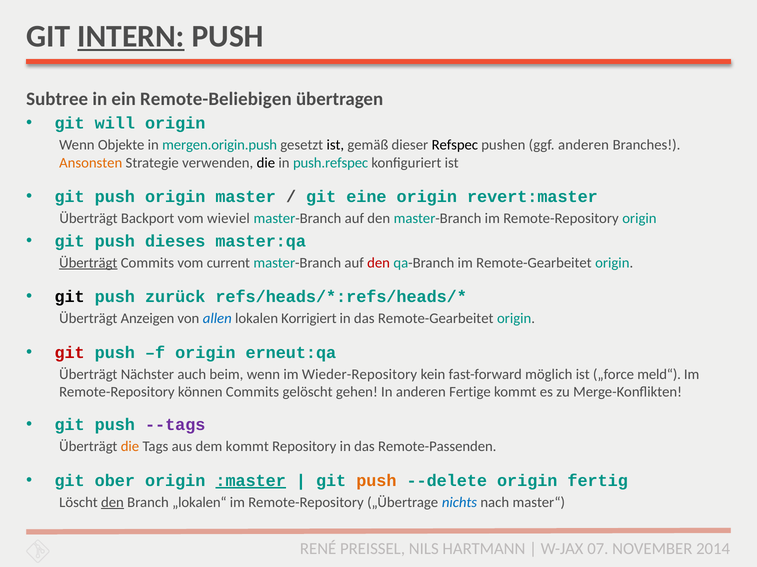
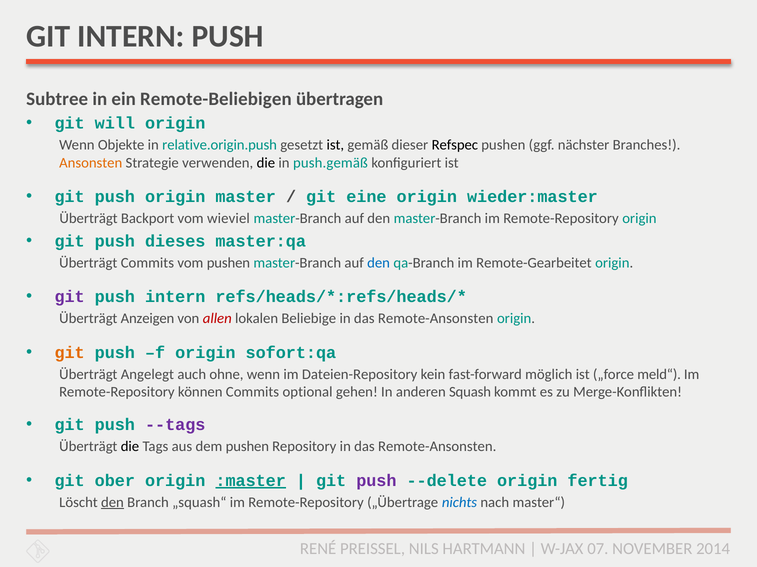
INTERN at (131, 36) underline: present -> none
mergen.origin.push: mergen.origin.push -> relative.origin.push
ggf anderen: anderen -> nächster
push.refspec: push.refspec -> push.gemäß
revert:master: revert:master -> wieder:master
Überträgt at (88, 263) underline: present -> none
vom current: current -> pushen
den at (379, 263) colour: red -> blue
git at (70, 297) colour: black -> purple
push zurück: zurück -> intern
allen colour: blue -> red
Korrigiert: Korrigiert -> Beliebige
Remote-Gearbeitet at (436, 319): Remote-Gearbeitet -> Remote-Ansonsten
git at (70, 353) colour: red -> orange
erneut:qa: erneut:qa -> sofort:qa
Nächster: Nächster -> Angelegt
beim: beim -> ohne
Wieder-Repository: Wieder-Repository -> Dateien-Repository
gelöscht: gelöscht -> optional
Fertige: Fertige -> Squash
die at (130, 447) colour: orange -> black
dem kommt: kommt -> pushen
Repository in das Remote-Passenden: Remote-Passenden -> Remote-Ansonsten
push at (376, 481) colour: orange -> purple
„lokalen“: „lokalen“ -> „squash“
